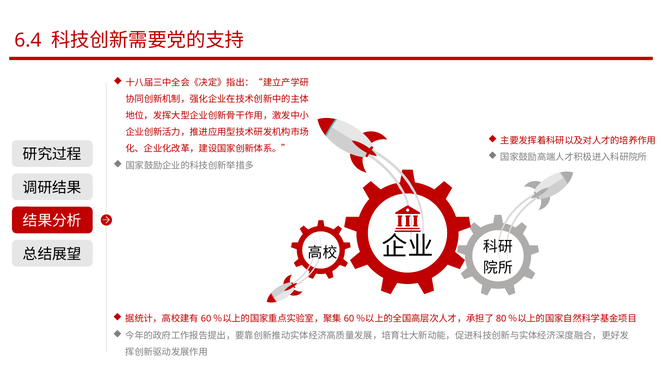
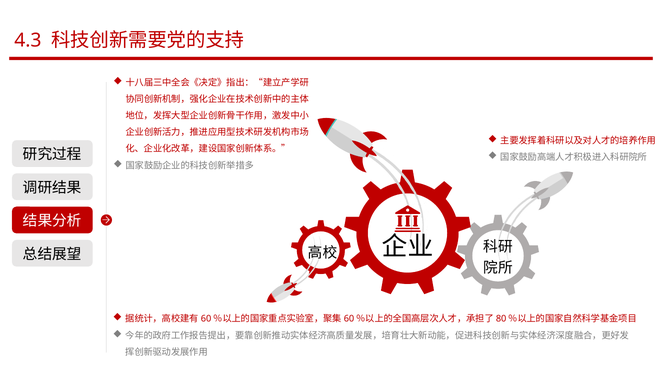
6.4: 6.4 -> 4.3
